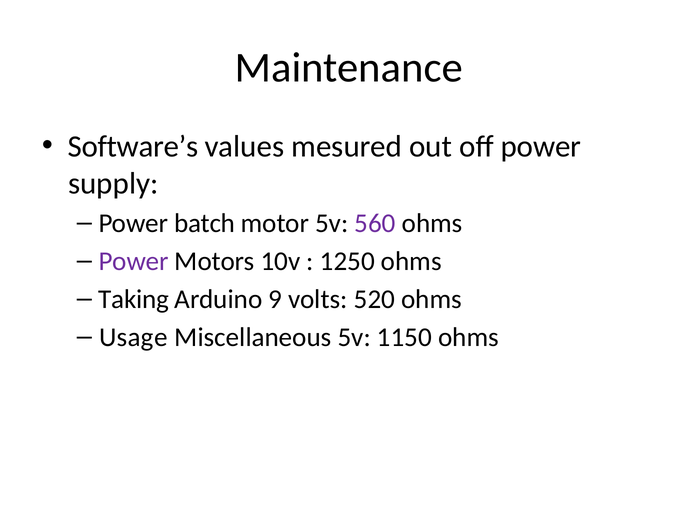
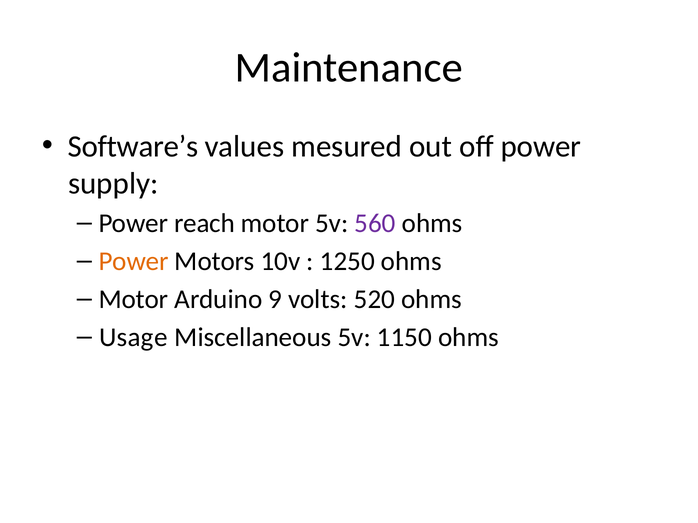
batch: batch -> reach
Power at (134, 262) colour: purple -> orange
Taking at (134, 300): Taking -> Motor
